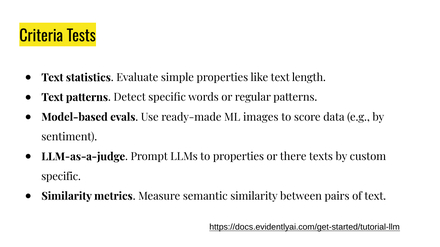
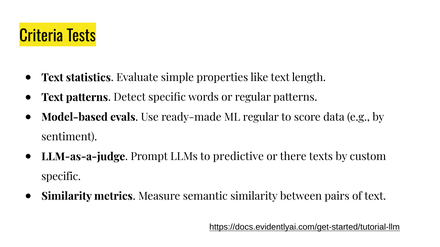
ML images: images -> regular
to properties: properties -> predictive
